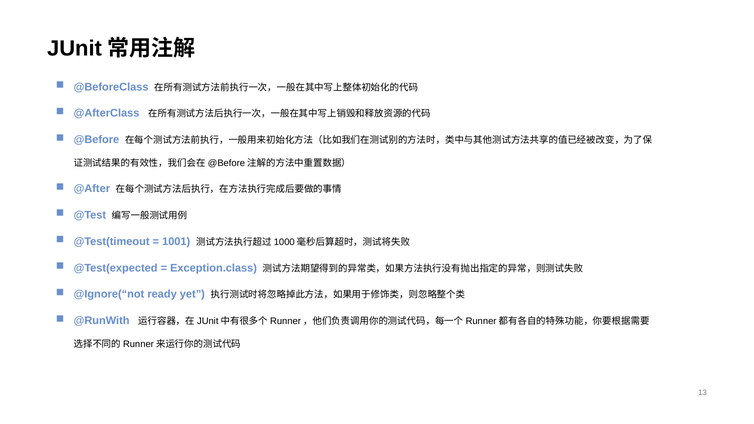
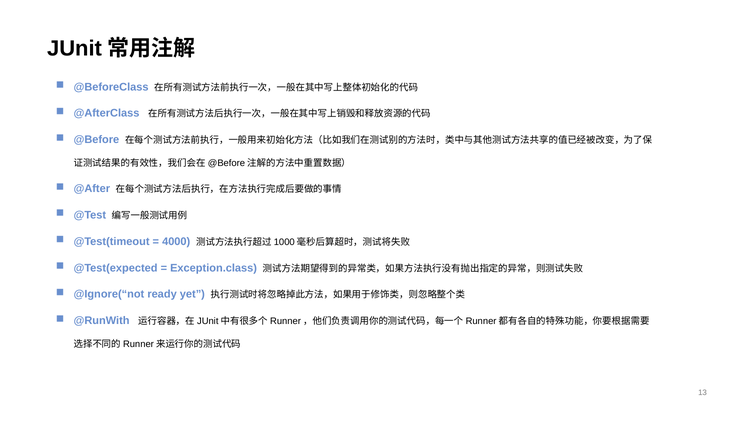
1001: 1001 -> 4000
